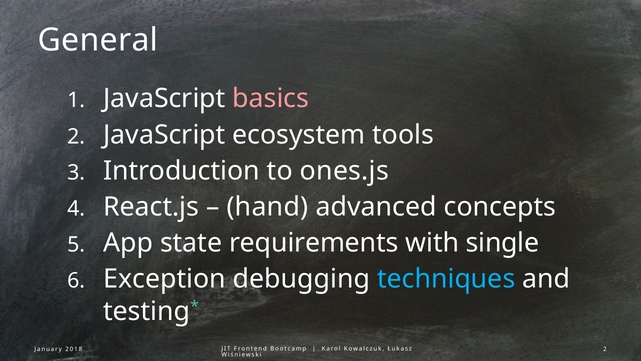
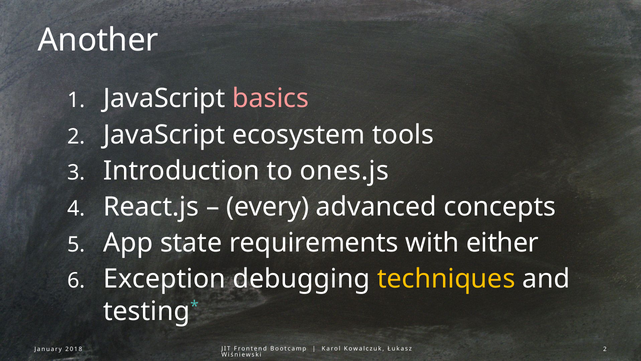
General: General -> Another
hand: hand -> every
single: single -> either
techniques colour: light blue -> yellow
